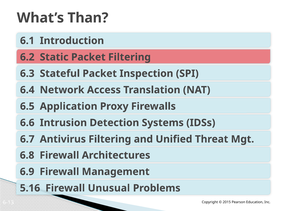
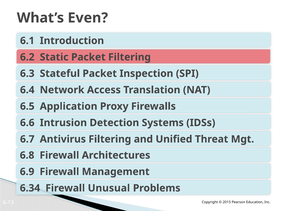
Than: Than -> Even
5.16: 5.16 -> 6.34
